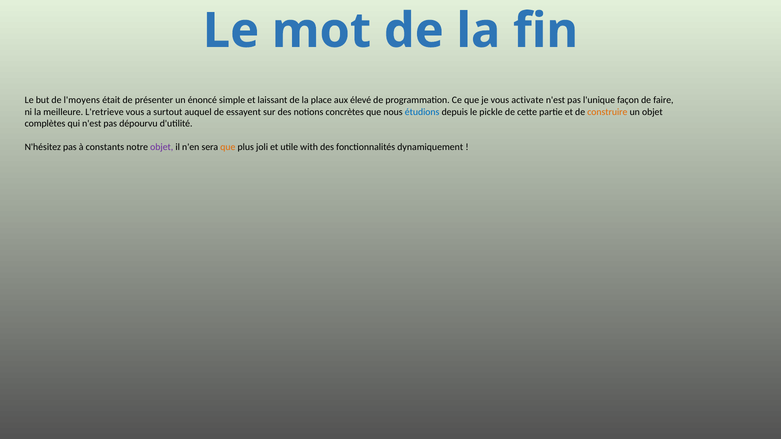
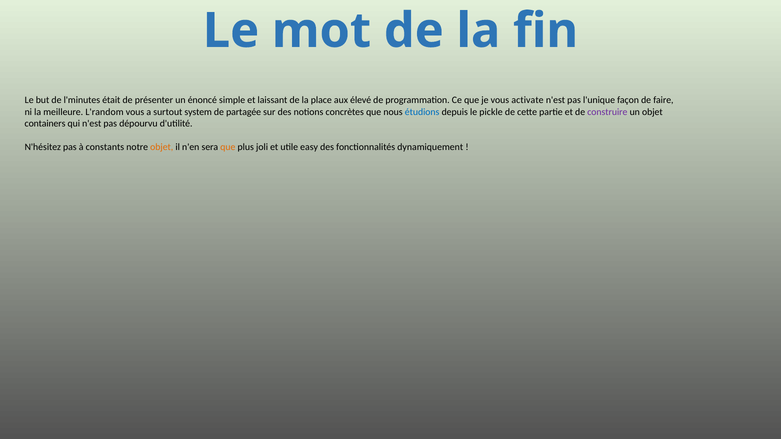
l'moyens: l'moyens -> l'minutes
L'retrieve: L'retrieve -> L'random
auquel: auquel -> system
essayent: essayent -> partagée
construire colour: orange -> purple
complètes: complètes -> containers
objet at (162, 147) colour: purple -> orange
with: with -> easy
